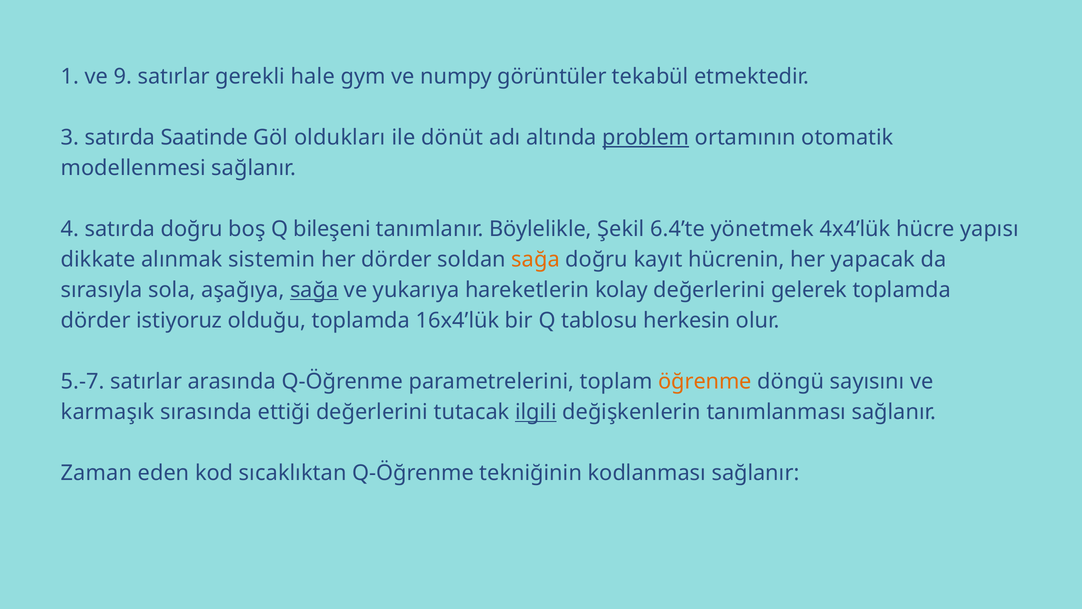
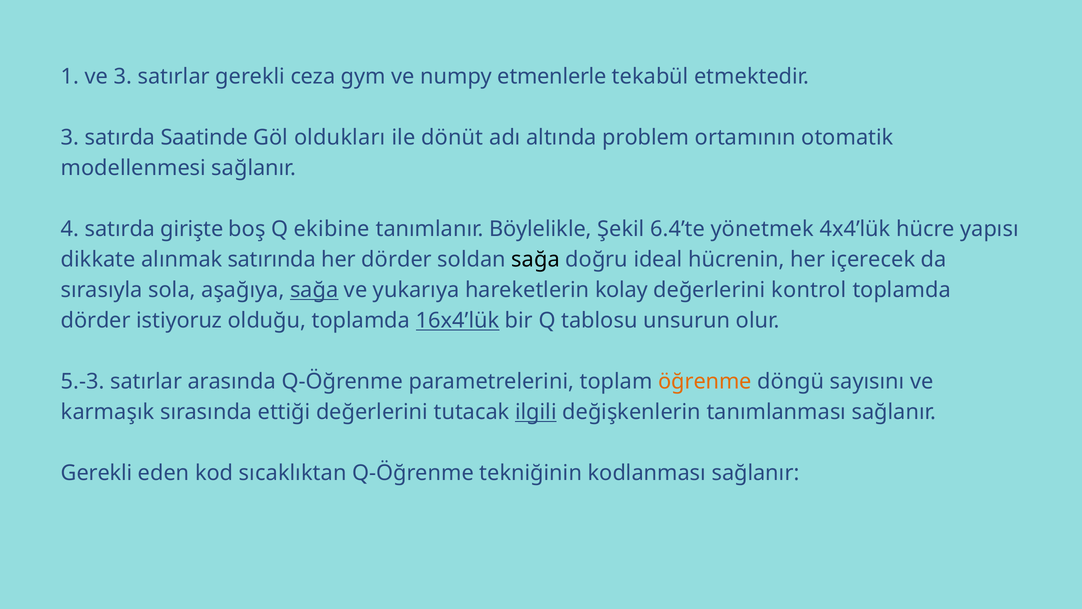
ve 9: 9 -> 3
hale: hale -> ceza
görüntüler: görüntüler -> etmenlerle
problem underline: present -> none
satırda doğru: doğru -> girişte
bileşeni: bileşeni -> ekibine
sistemin: sistemin -> satırında
sağa at (536, 259) colour: orange -> black
kayıt: kayıt -> ideal
yapacak: yapacak -> içerecek
gelerek: gelerek -> kontrol
16x4’lük underline: none -> present
herkesin: herkesin -> unsurun
5.-7: 5.-7 -> 5.-3
Zaman at (97, 473): Zaman -> Gerekli
